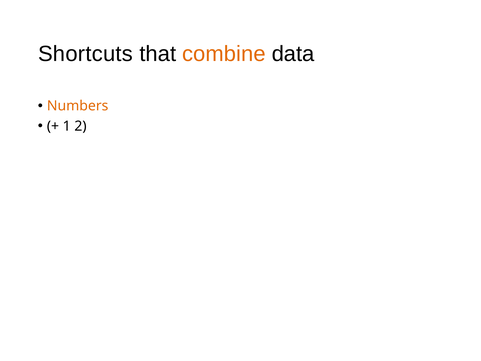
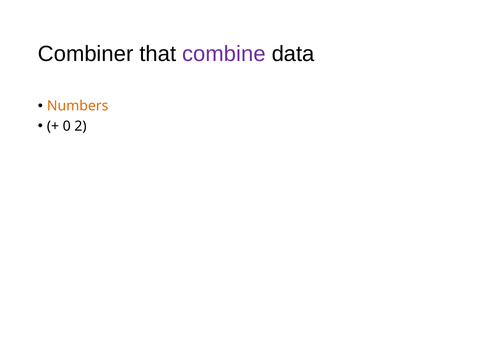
Shortcuts: Shortcuts -> Combiner
combine colour: orange -> purple
1: 1 -> 0
